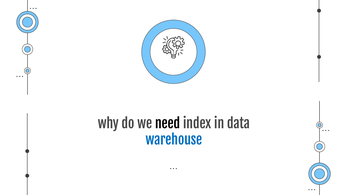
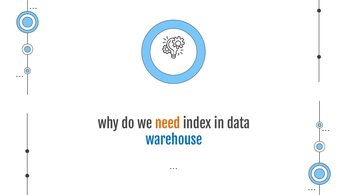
need colour: black -> orange
